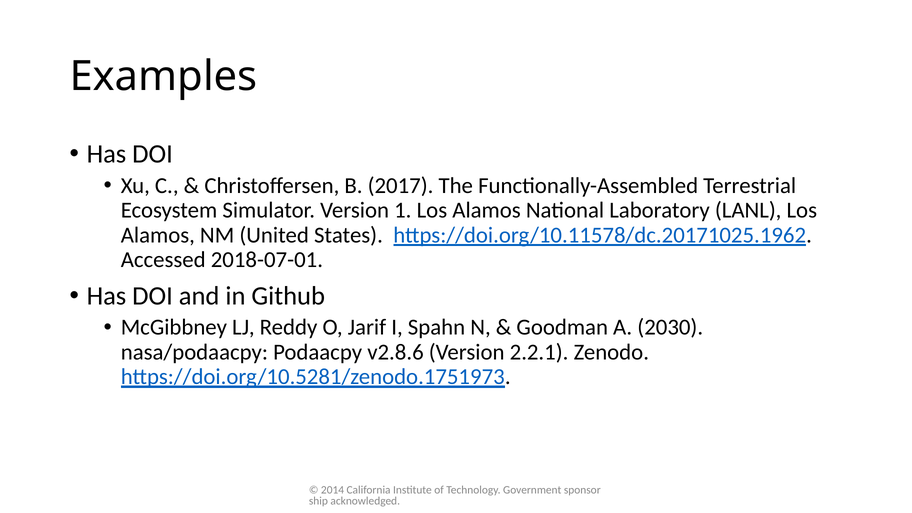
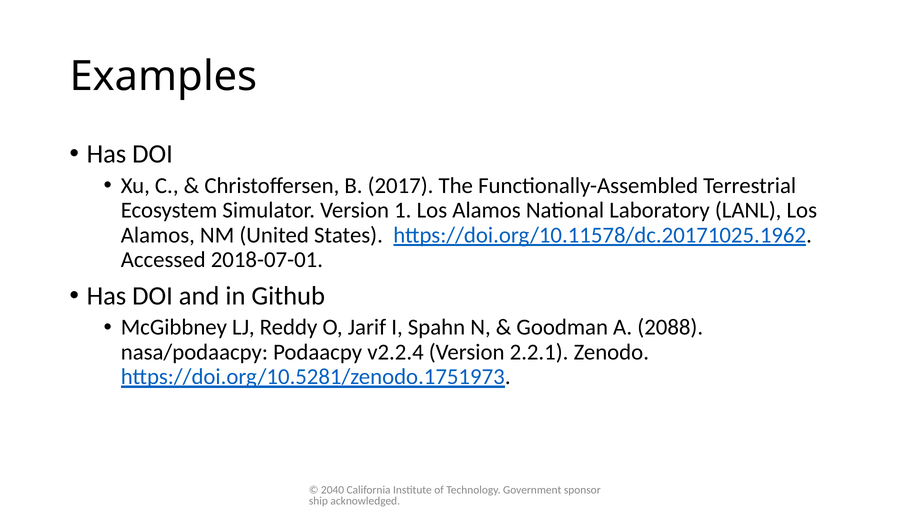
2030: 2030 -> 2088
v2.8.6: v2.8.6 -> v2.2.4
2014: 2014 -> 2040
